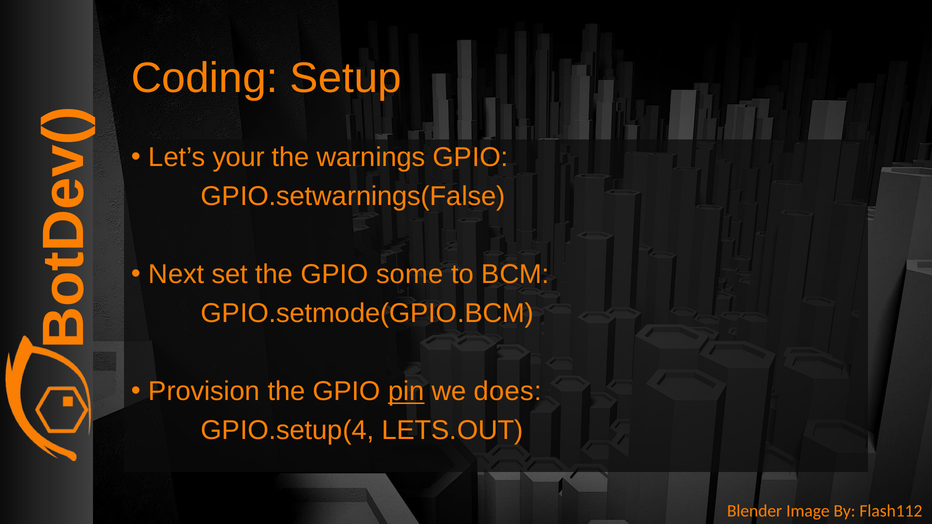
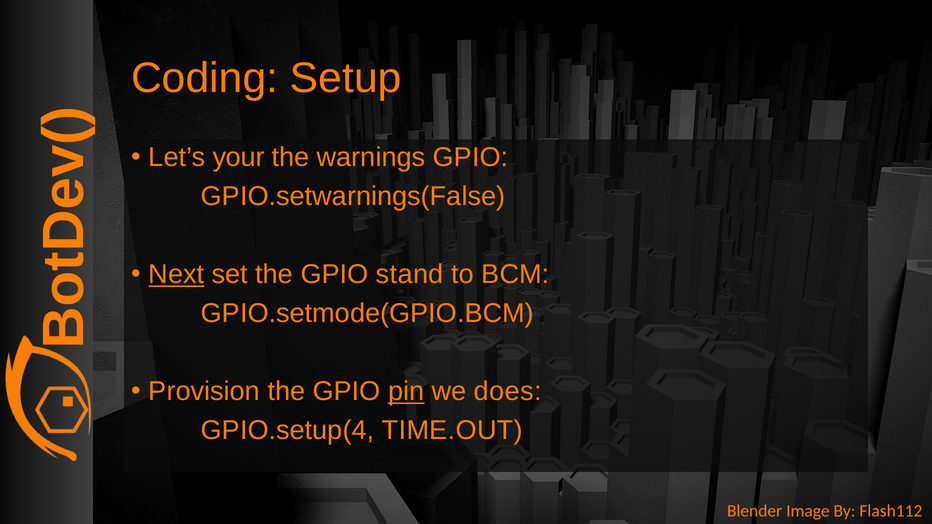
Next underline: none -> present
some: some -> stand
LETS.OUT: LETS.OUT -> TIME.OUT
